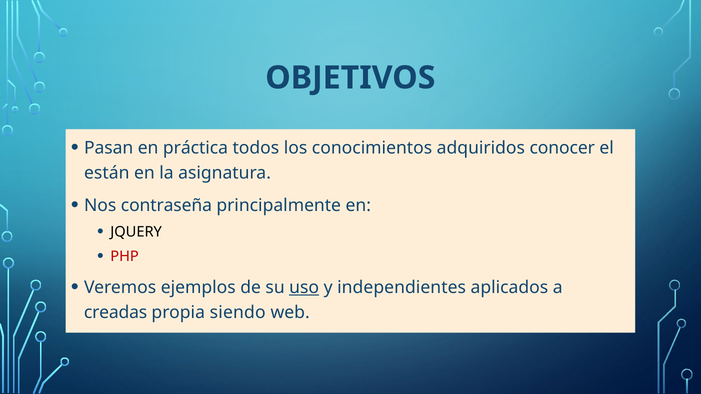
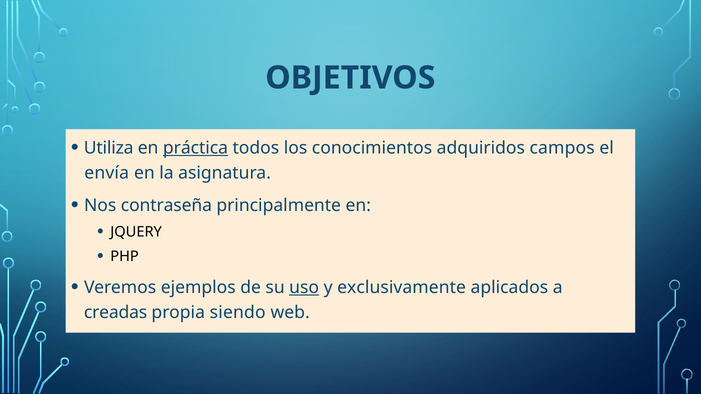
Pasan: Pasan -> Utiliza
práctica underline: none -> present
conocer: conocer -> campos
están: están -> envía
PHP colour: red -> black
independientes: independientes -> exclusivamente
